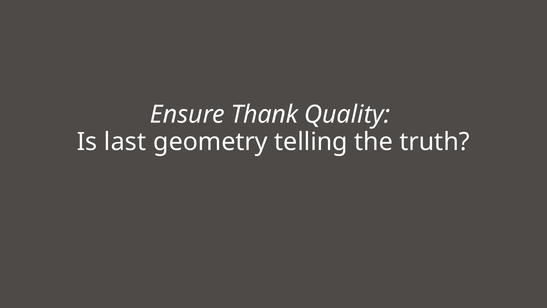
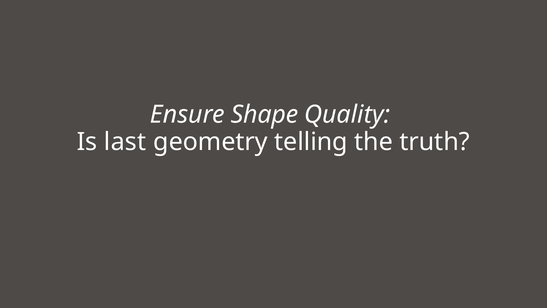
Thank: Thank -> Shape
